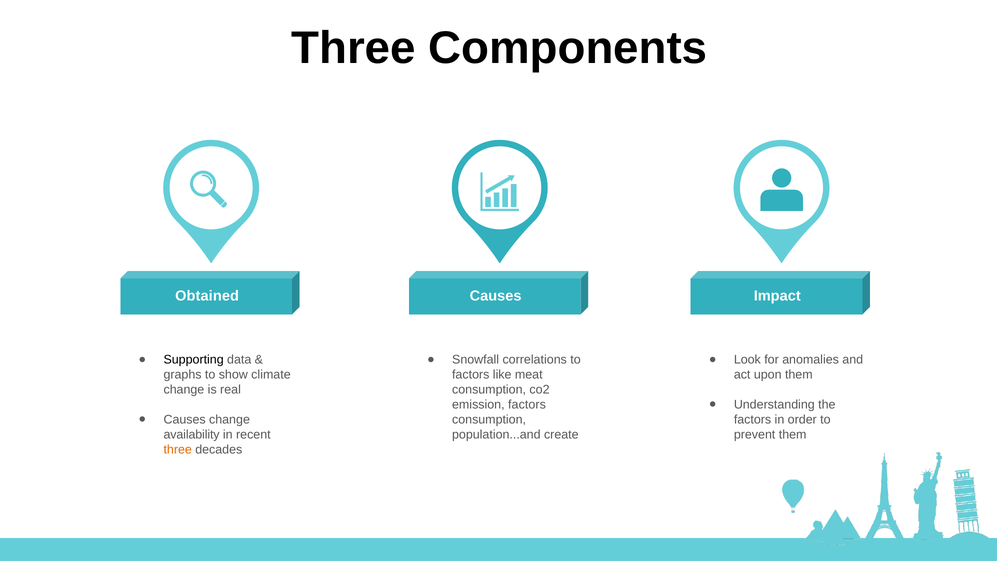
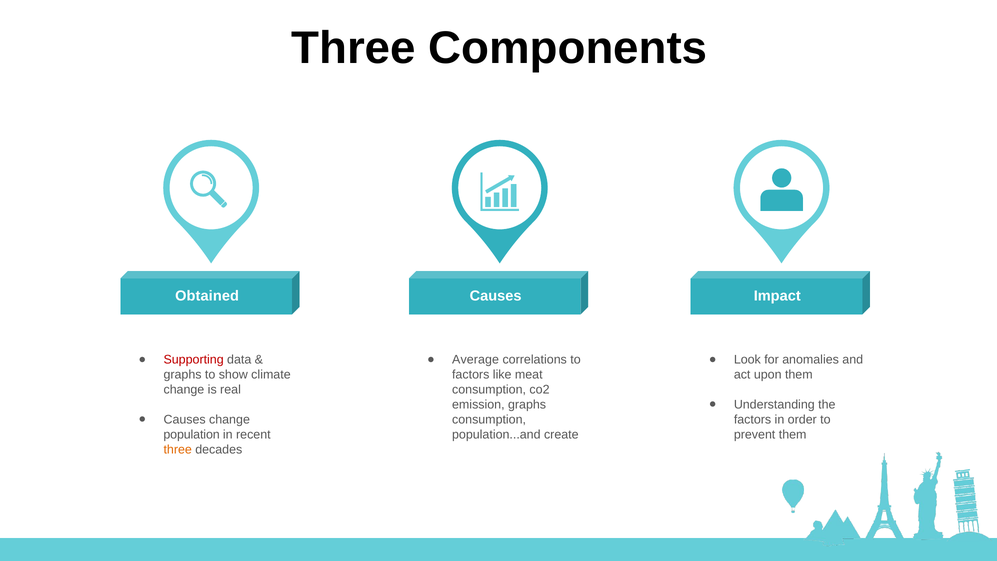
Supporting colour: black -> red
Snowfall: Snowfall -> Average
emission factors: factors -> graphs
availability: availability -> population
